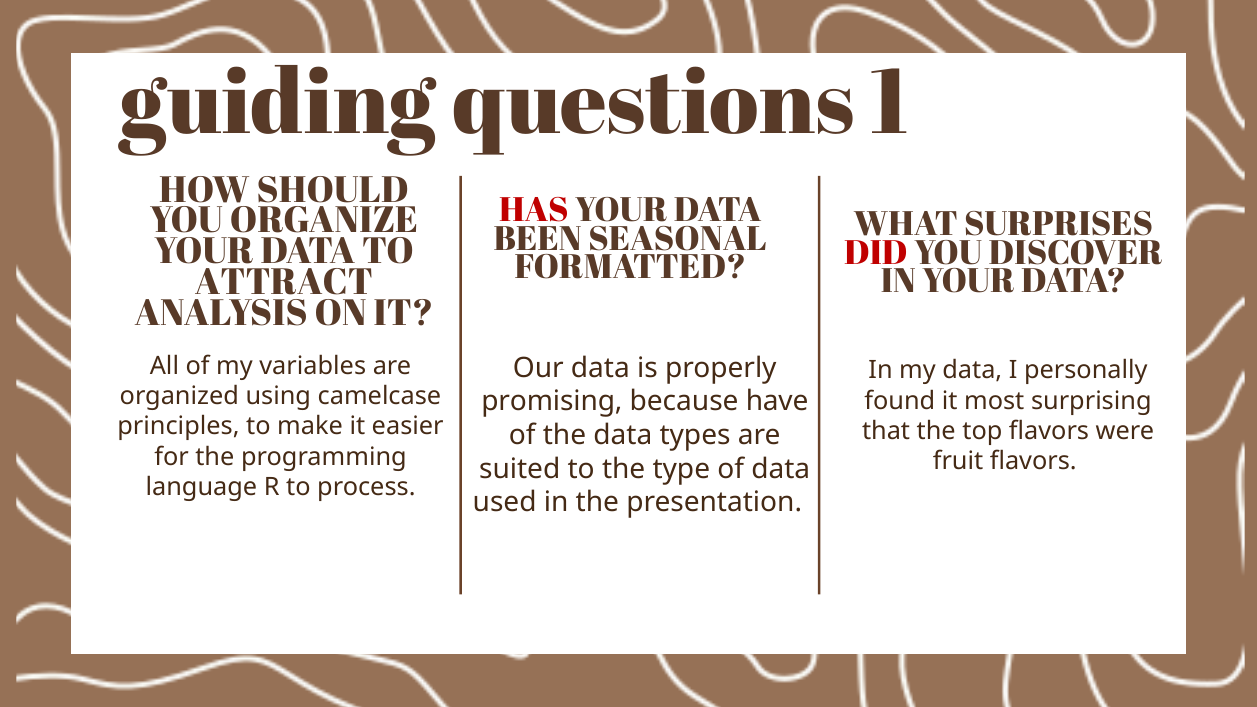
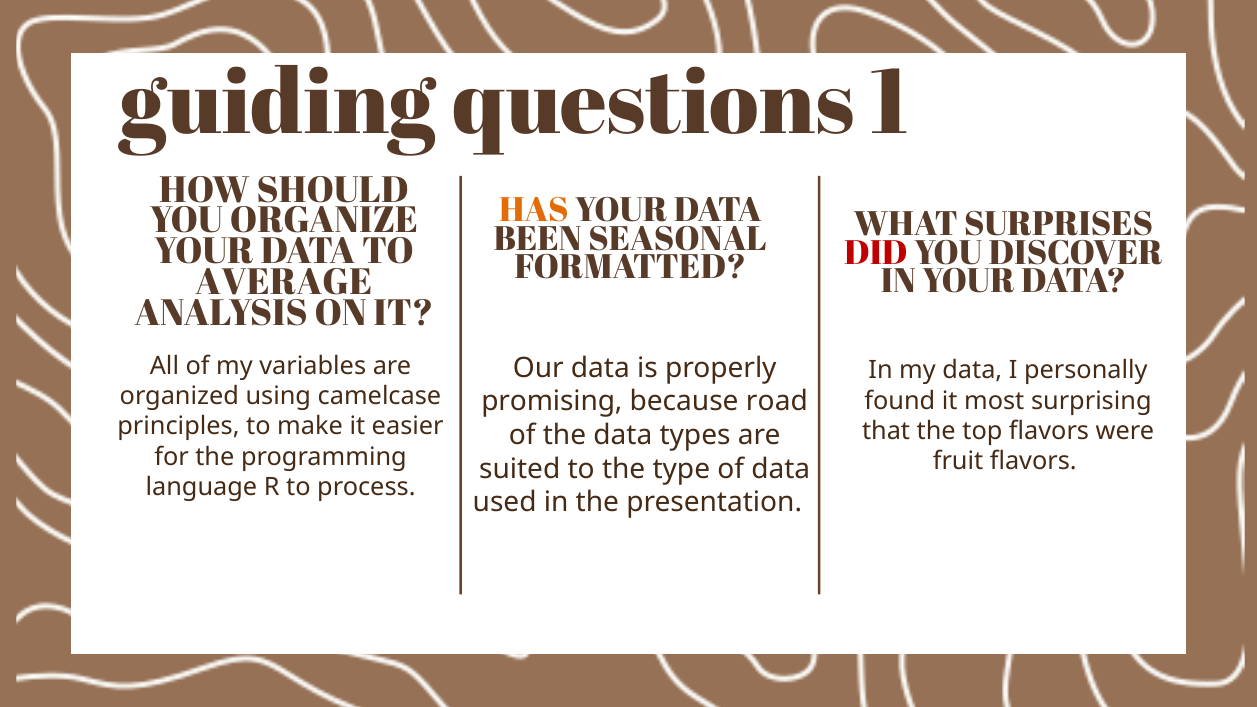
HAS colour: red -> orange
ATTRACT: ATTRACT -> AVERAGE
have: have -> road
